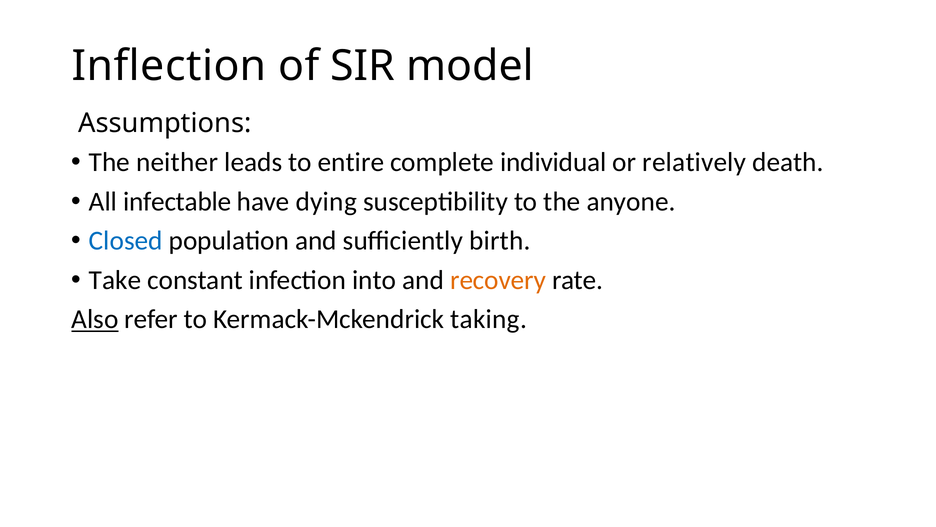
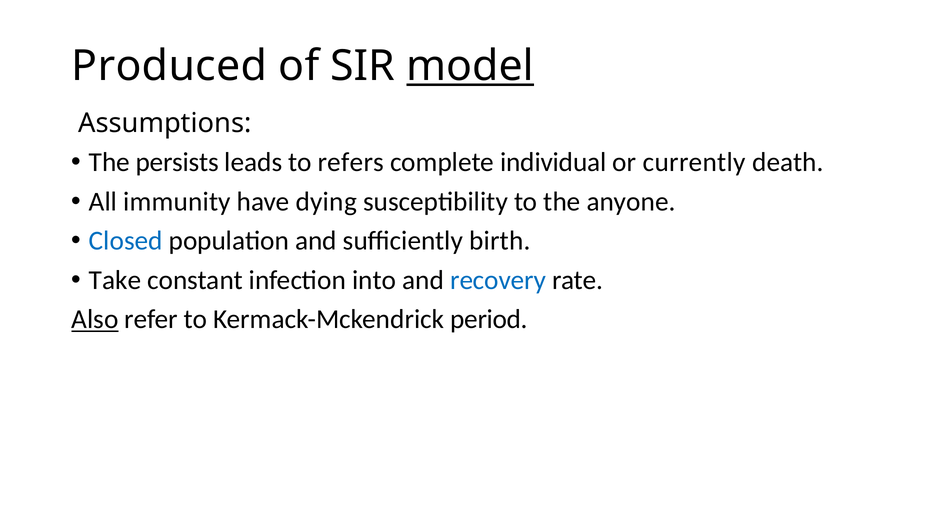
Inflection: Inflection -> Produced
model underline: none -> present
neither: neither -> persists
entire: entire -> refers
relatively: relatively -> currently
infectable: infectable -> immunity
recovery colour: orange -> blue
taking: taking -> period
